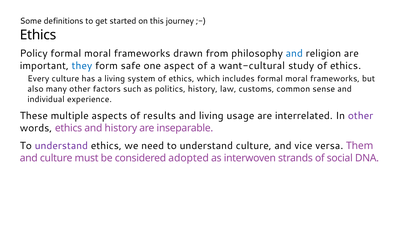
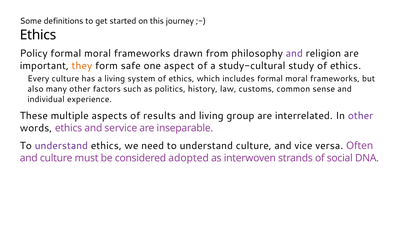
and at (294, 54) colour: blue -> purple
they colour: blue -> orange
want-cultural: want-cultural -> study-cultural
usage: usage -> group
and history: history -> service
Them: Them -> Often
